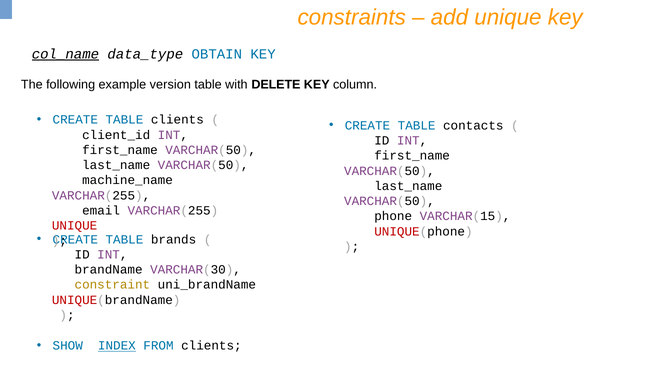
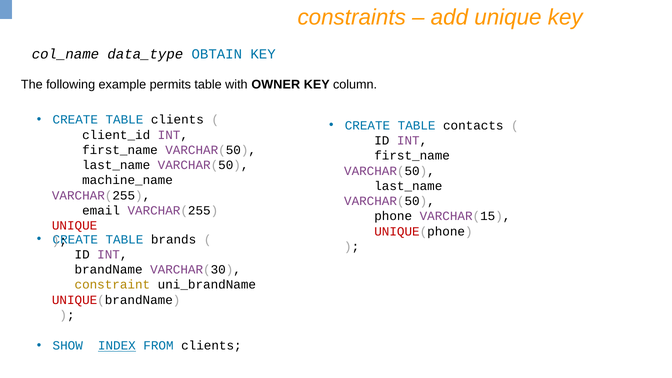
col_name underline: present -> none
version: version -> permits
DELETE: DELETE -> OWNER
